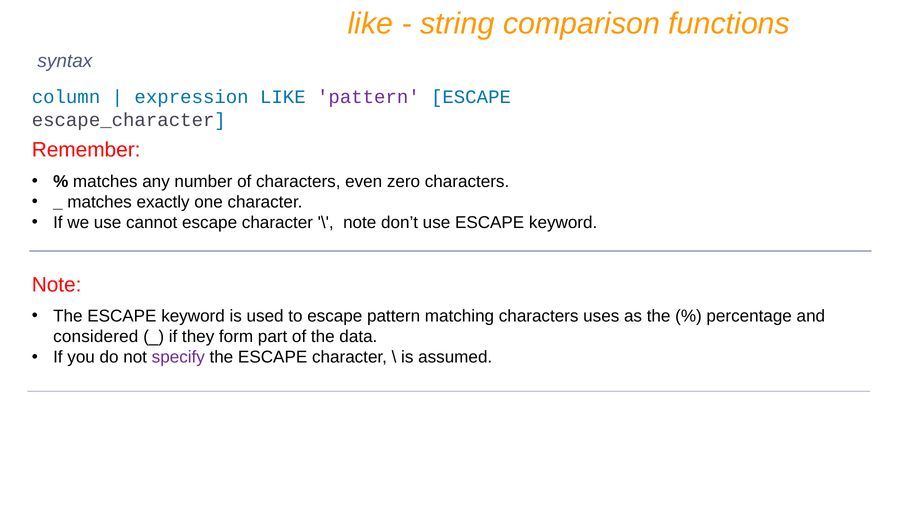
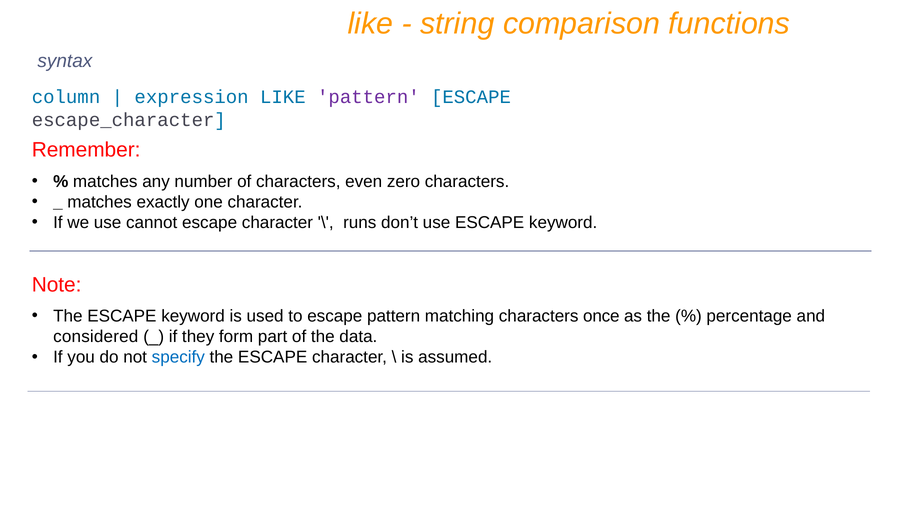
note at (360, 222): note -> runs
uses: uses -> once
specify colour: purple -> blue
